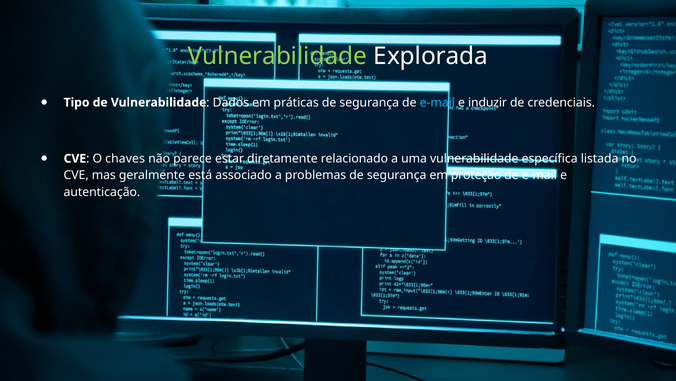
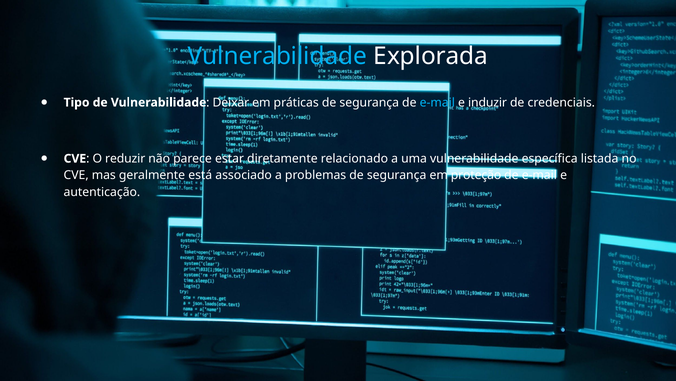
Vulnerabilidade at (277, 56) colour: light green -> light blue
Dados: Dados -> Deixar
chaves: chaves -> reduzir
